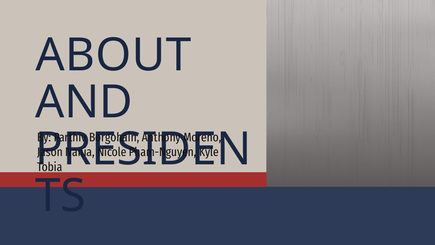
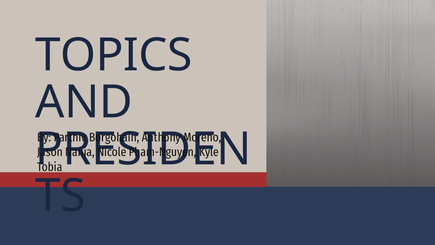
ABOUT: ABOUT -> TOPICS
